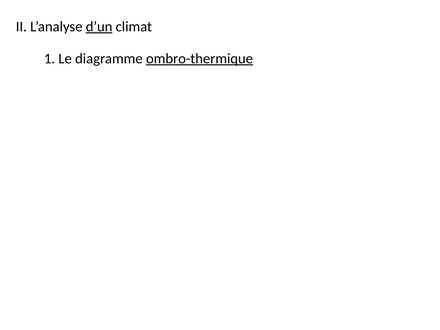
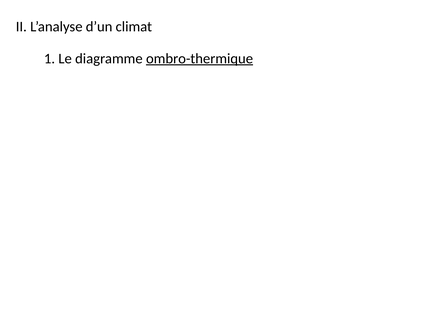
d’un underline: present -> none
